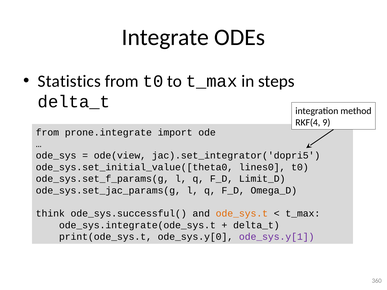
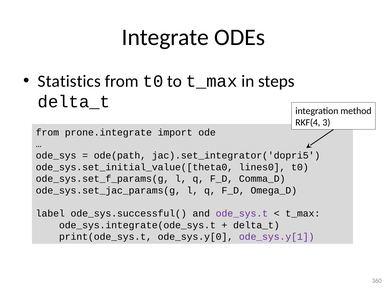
9: 9 -> 3
ode(view: ode(view -> ode(path
Limit_D: Limit_D -> Comma_D
think: think -> label
ode_sys.t colour: orange -> purple
